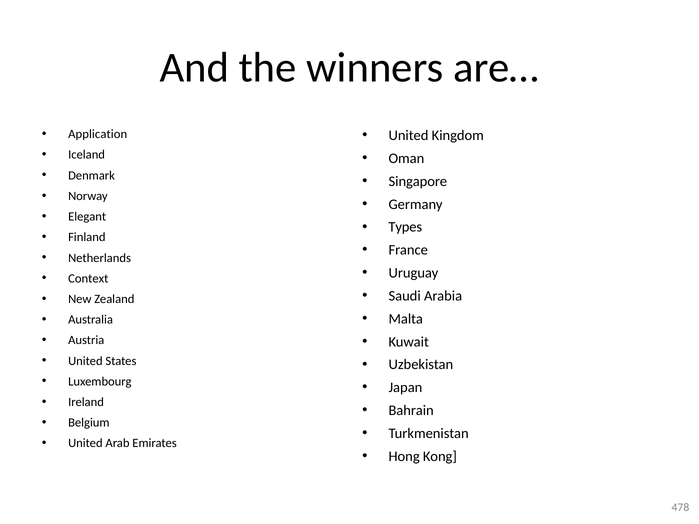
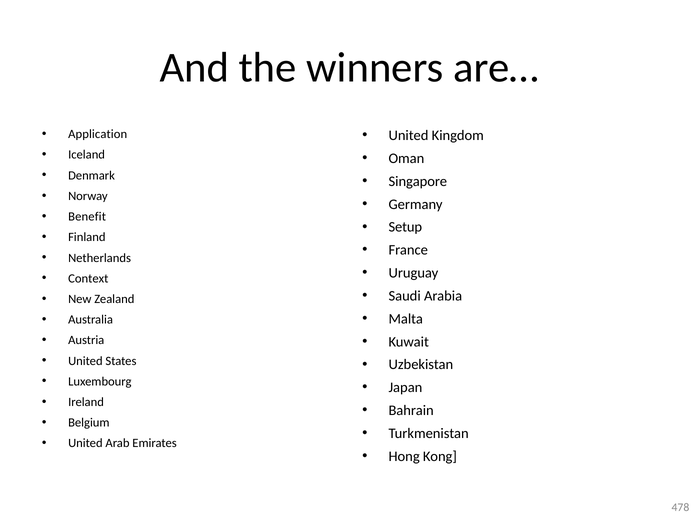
Elegant: Elegant -> Benefit
Types: Types -> Setup
